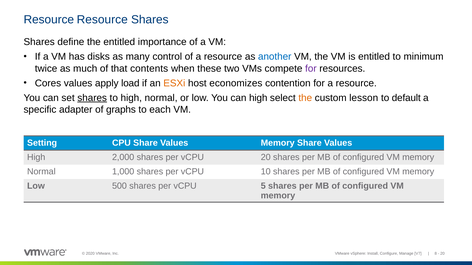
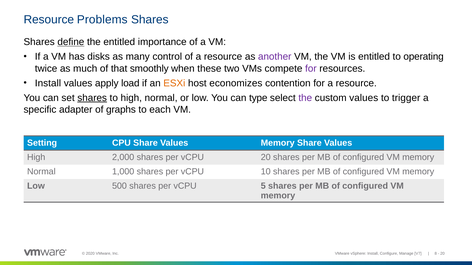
Resource Resource: Resource -> Problems
define underline: none -> present
another colour: blue -> purple
minimum: minimum -> operating
contents: contents -> smoothly
Cores at (48, 83): Cores -> Install
can high: high -> type
the at (305, 98) colour: orange -> purple
custom lesson: lesson -> values
default: default -> trigger
